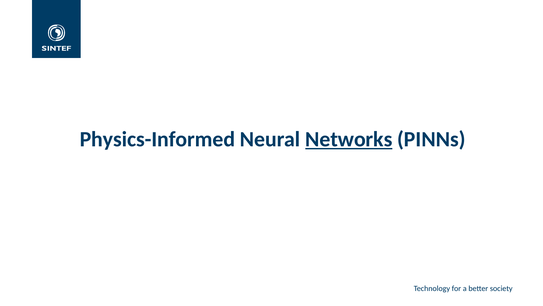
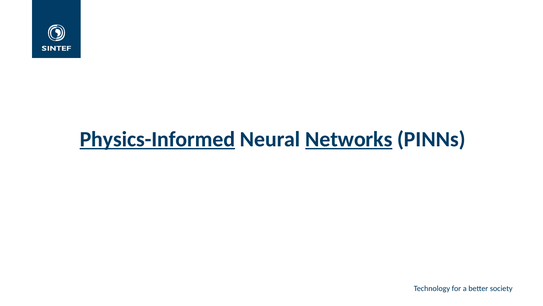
Physics-Informed underline: none -> present
